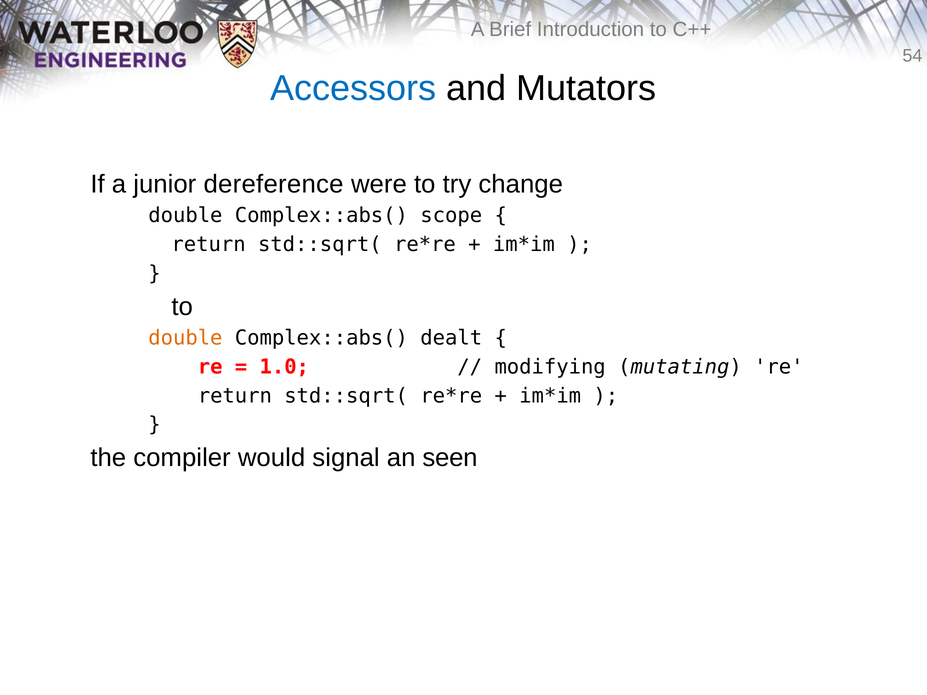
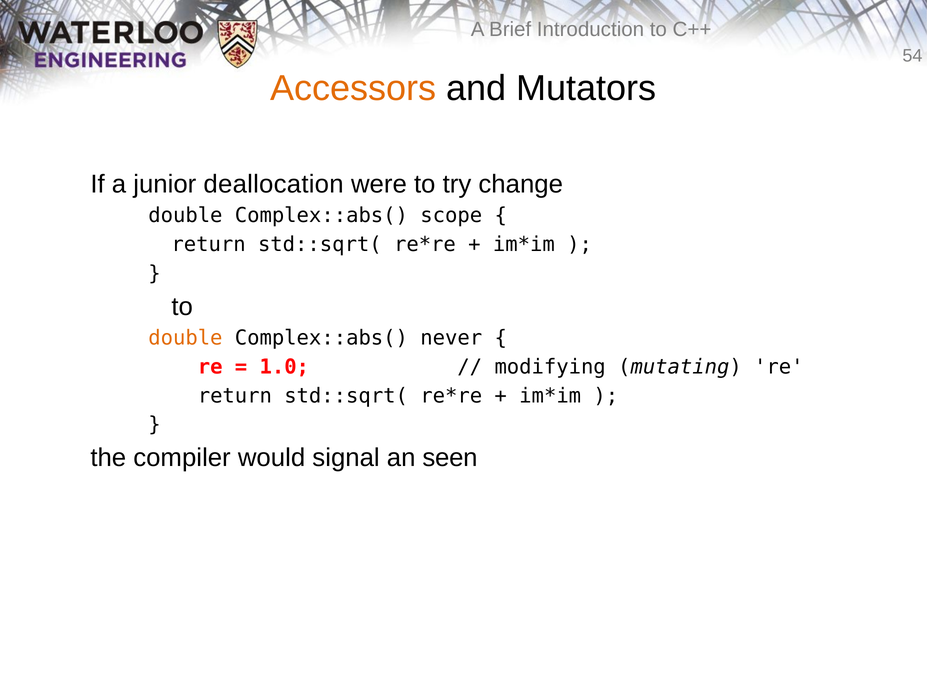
Accessors colour: blue -> orange
dereference: dereference -> deallocation
dealt: dealt -> never
